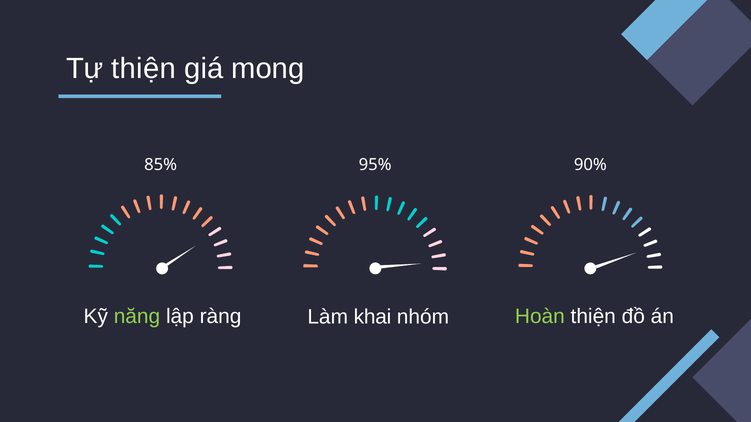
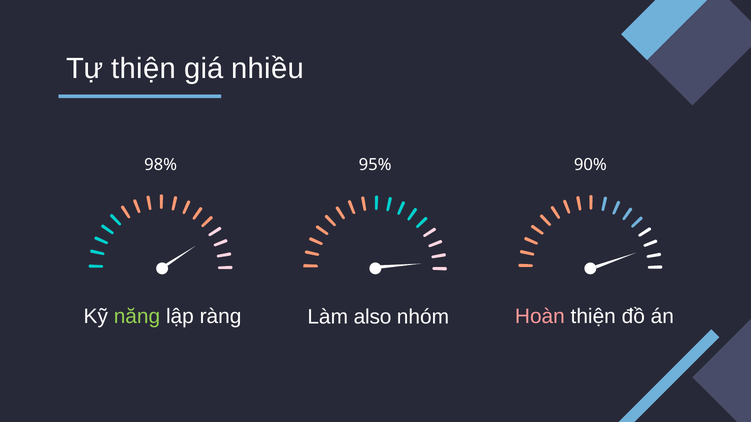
mong: mong -> nhiều
85%: 85% -> 98%
khai: khai -> also
Hoàn colour: light green -> pink
